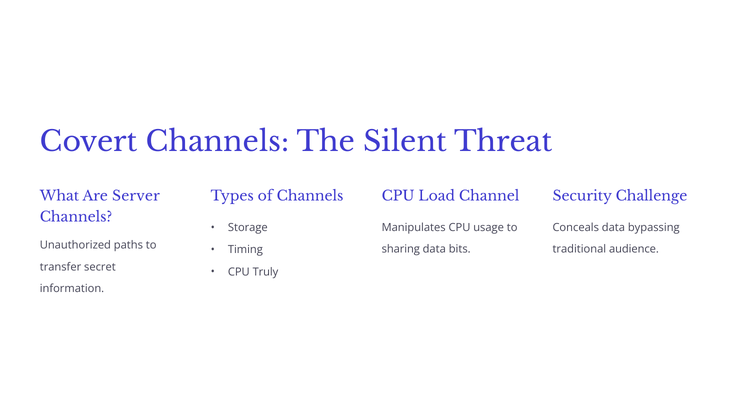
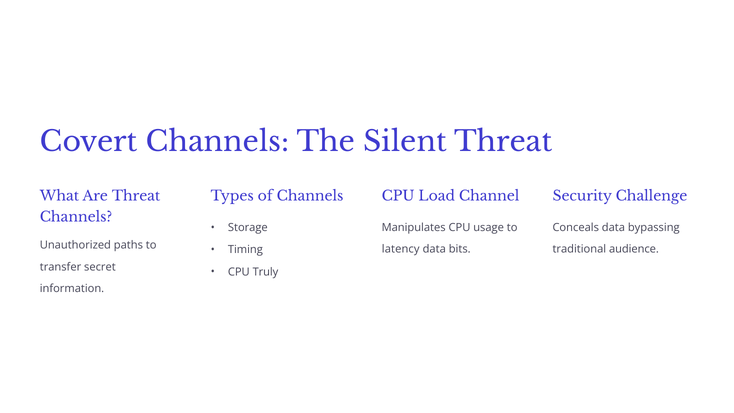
Are Server: Server -> Threat
sharing: sharing -> latency
